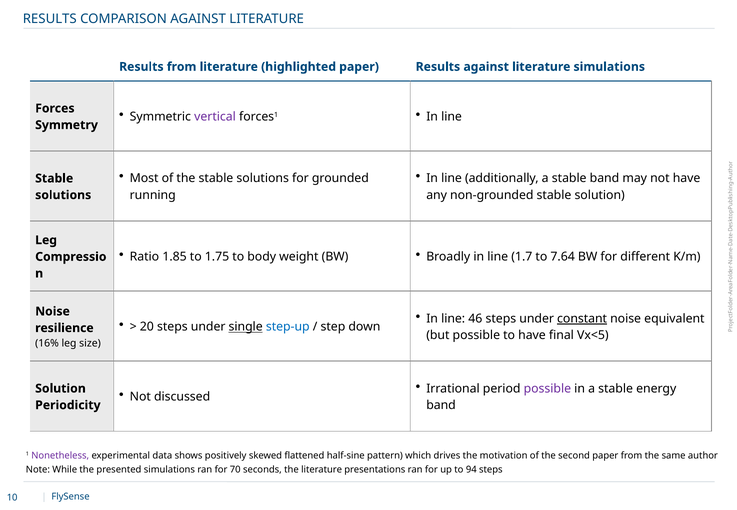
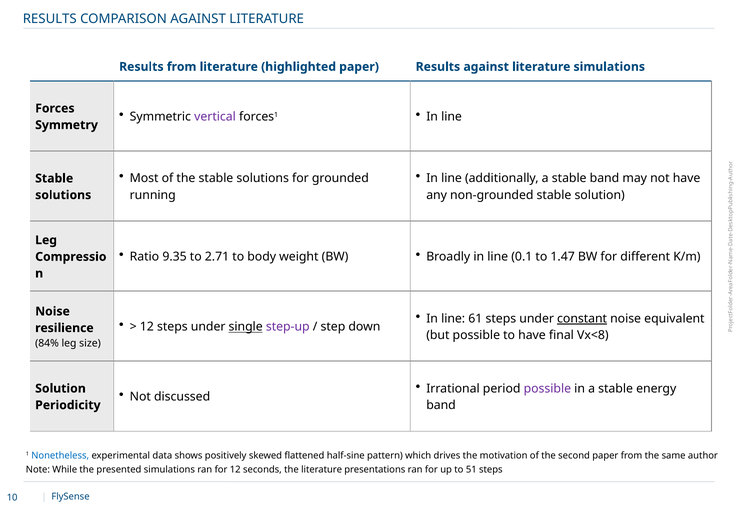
1.85: 1.85 -> 9.35
1.75: 1.75 -> 2.71
1.7: 1.7 -> 0.1
7.64: 7.64 -> 1.47
46: 46 -> 61
20 at (147, 327): 20 -> 12
step-up colour: blue -> purple
Vx<5: Vx<5 -> Vx<8
16%: 16% -> 84%
Nonetheless colour: purple -> blue
for 70: 70 -> 12
94: 94 -> 51
